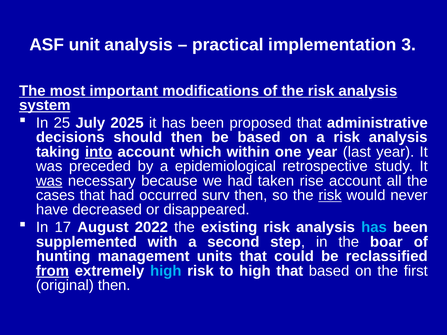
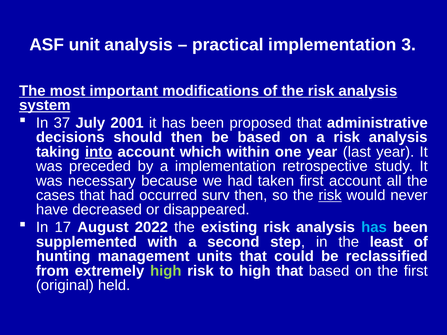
25: 25 -> 37
2025: 2025 -> 2001
a epidemiological: epidemiological -> implementation
was at (49, 181) underline: present -> none
taken rise: rise -> first
boar: boar -> least
from underline: present -> none
high at (166, 271) colour: light blue -> light green
original then: then -> held
